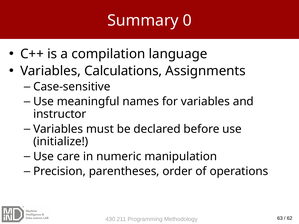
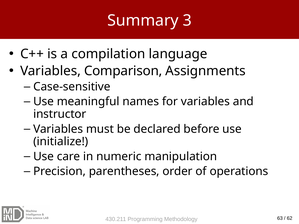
0: 0 -> 3
Calculations: Calculations -> Comparison
